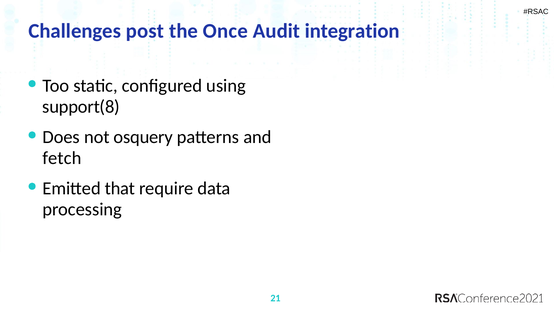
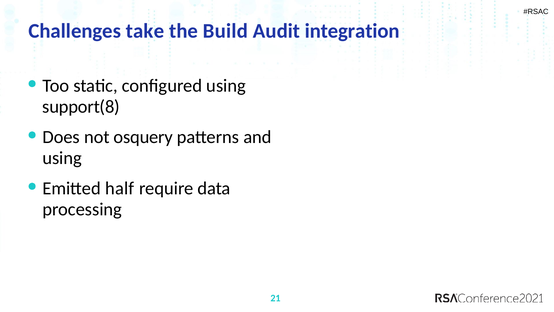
post: post -> take
Once: Once -> Build
fetch at (62, 158): fetch -> using
that: that -> half
